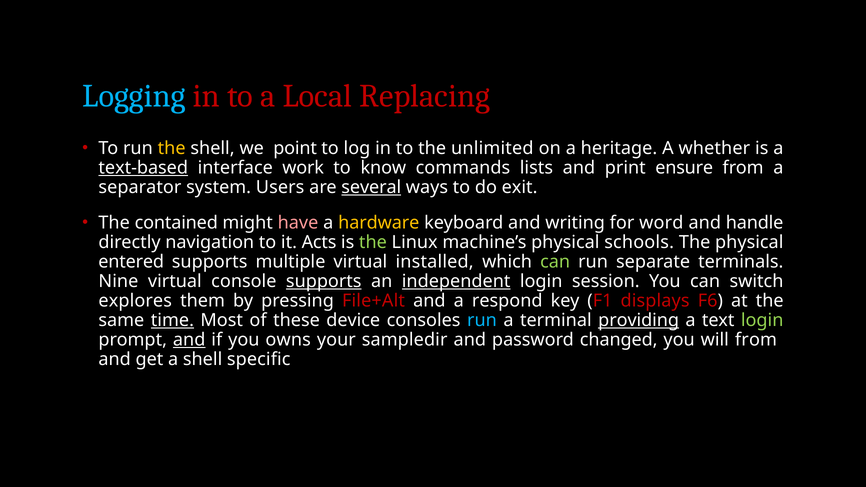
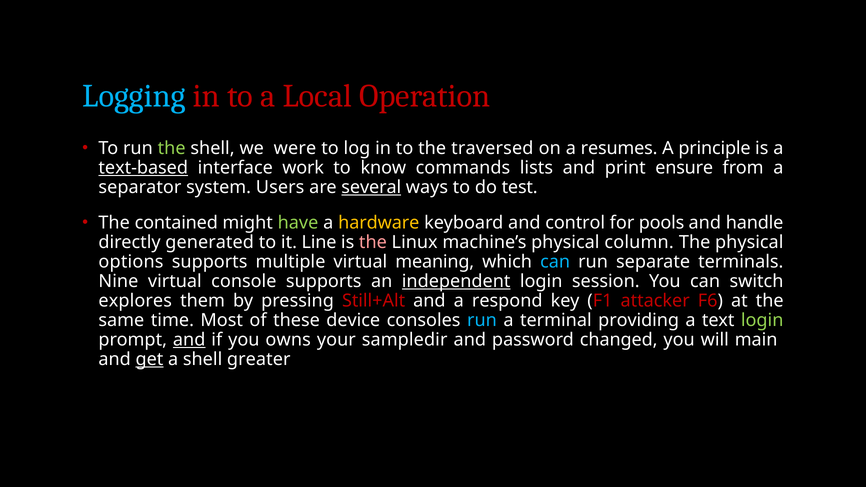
Replacing: Replacing -> Operation
the at (172, 148) colour: yellow -> light green
point: point -> were
unlimited: unlimited -> traversed
heritage: heritage -> resumes
whether: whether -> principle
exit: exit -> test
have colour: pink -> light green
writing: writing -> control
word: word -> pools
navigation: navigation -> generated
Acts: Acts -> Line
the at (373, 242) colour: light green -> pink
schools: schools -> column
entered: entered -> options
installed: installed -> meaning
can at (555, 262) colour: light green -> light blue
supports at (324, 281) underline: present -> none
File+Alt: File+Alt -> Still+Alt
displays: displays -> attacker
time underline: present -> none
providing underline: present -> none
will from: from -> main
get underline: none -> present
specific: specific -> greater
